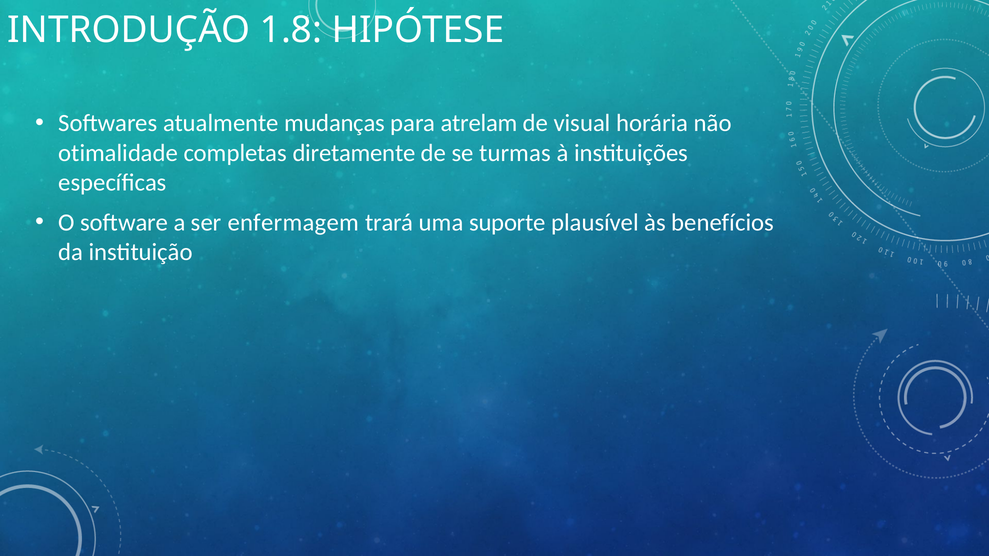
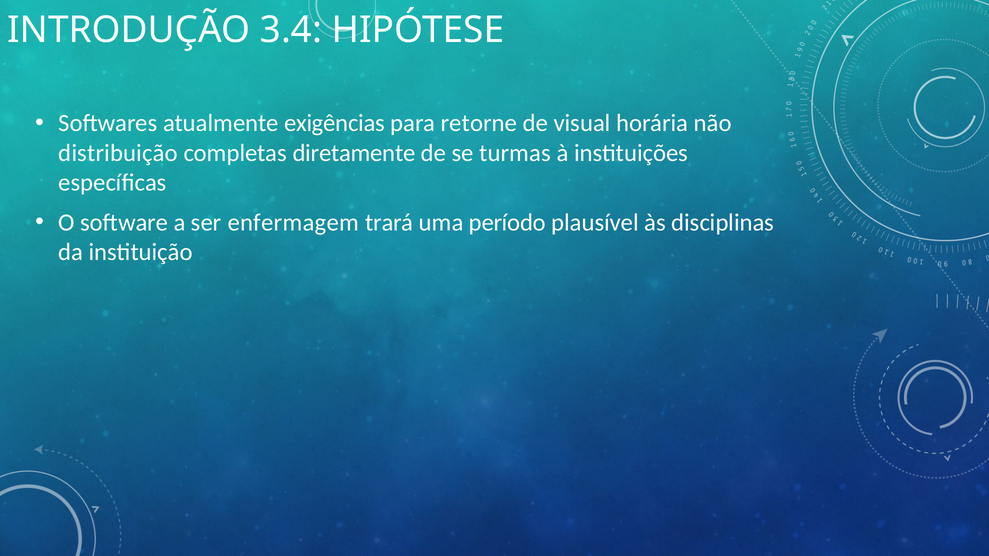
1.8: 1.8 -> 3.4
mudanças: mudanças -> exigências
atrelam: atrelam -> retorne
otimalidade: otimalidade -> distribuição
suporte: suporte -> período
benefícios: benefícios -> disciplinas
